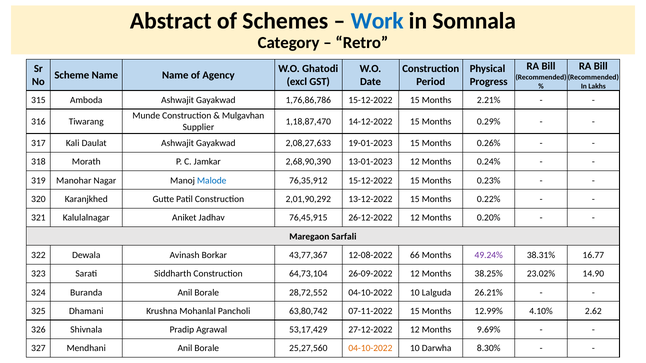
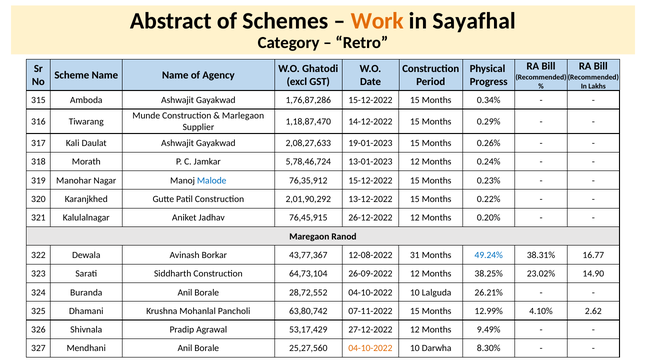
Work colour: blue -> orange
Somnala: Somnala -> Sayafhal
1,76,86,786: 1,76,86,786 -> 1,76,87,286
2.21%: 2.21% -> 0.34%
Mulgavhan: Mulgavhan -> Marlegaon
2,68,90,390: 2,68,90,390 -> 5,78,46,724
Sarfali: Sarfali -> Ranod
66: 66 -> 31
49.24% colour: purple -> blue
9.69%: 9.69% -> 9.49%
